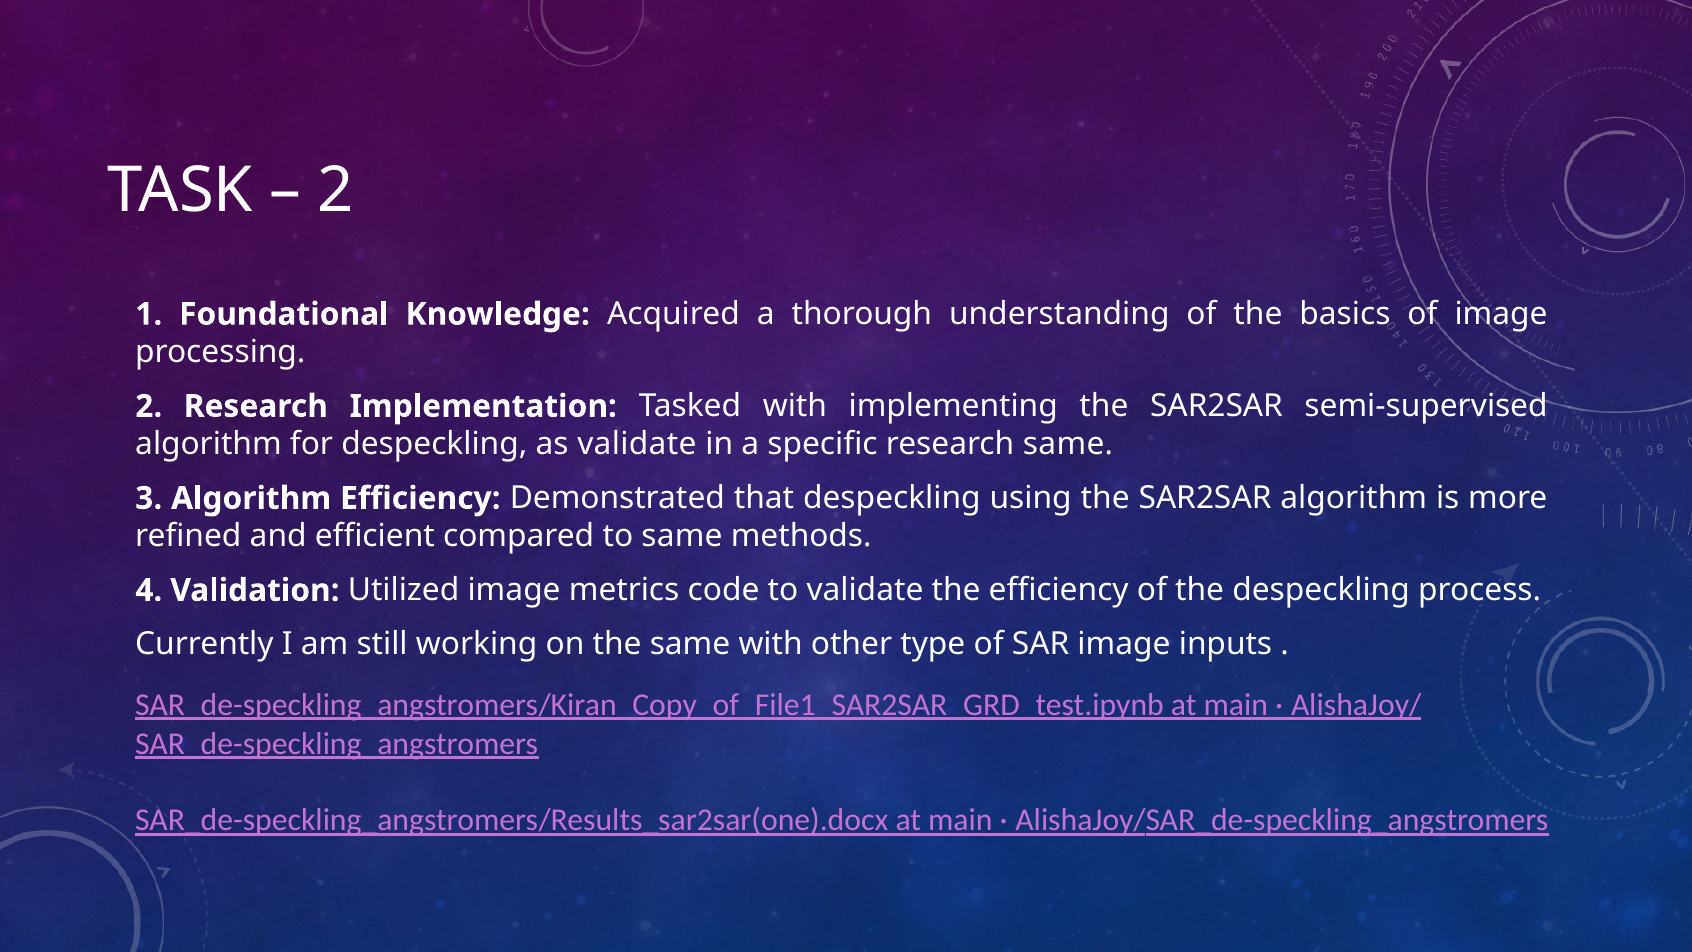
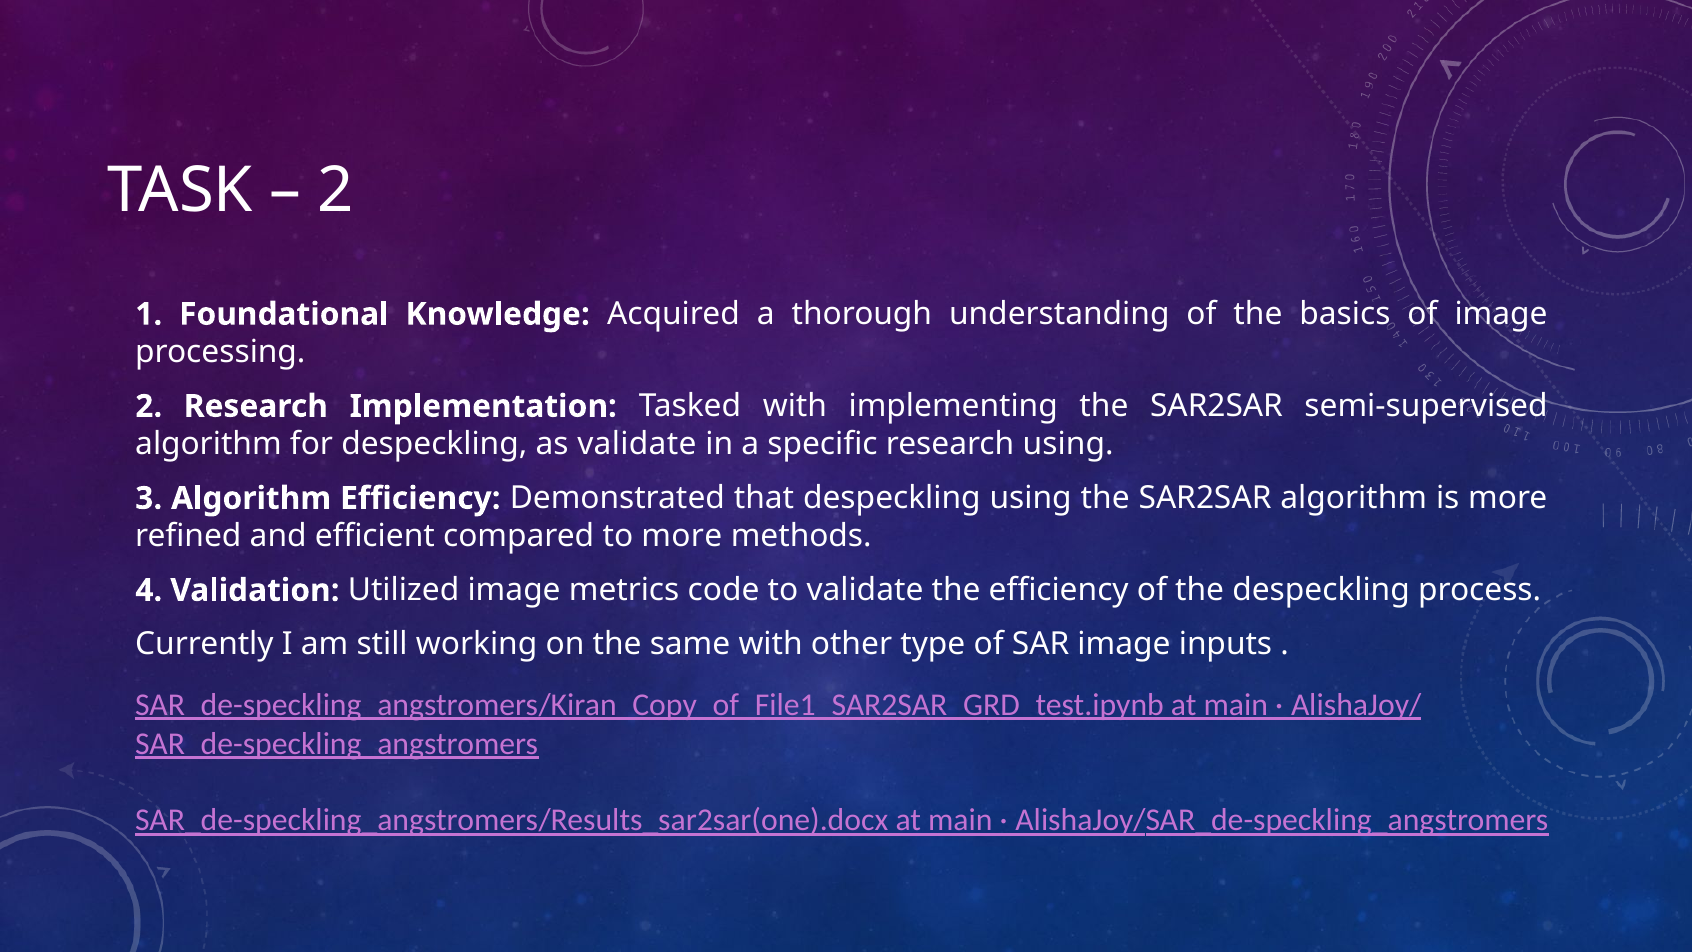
research same: same -> using
to same: same -> more
